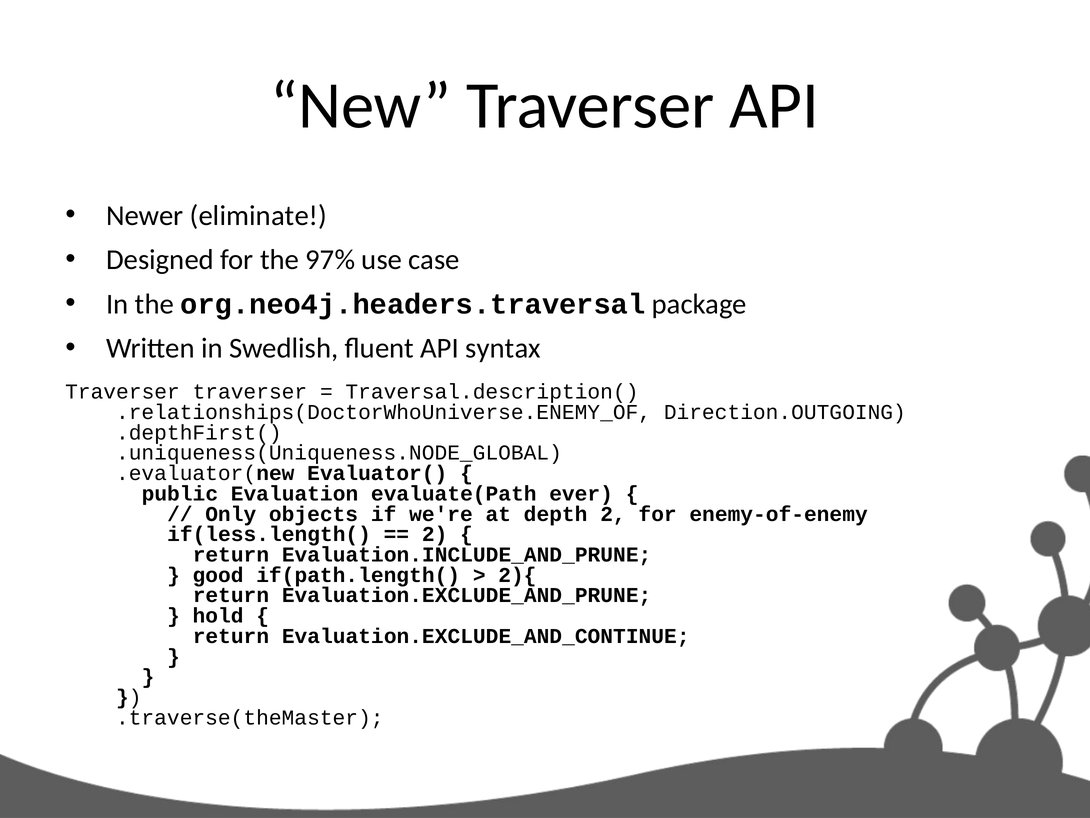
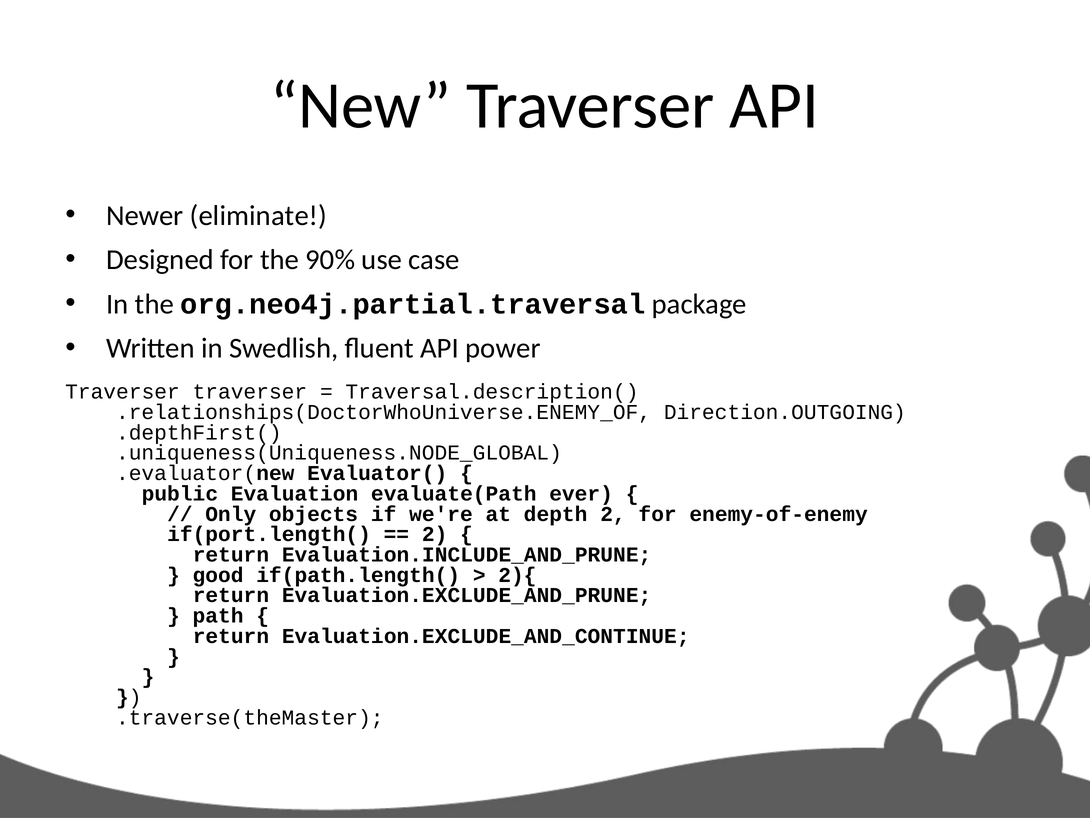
97%: 97% -> 90%
org.neo4j.headers.traversal: org.neo4j.headers.traversal -> org.neo4j.partial.traversal
syntax: syntax -> power
if(less.length(: if(less.length( -> if(port.length(
hold: hold -> path
